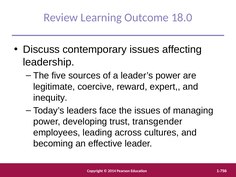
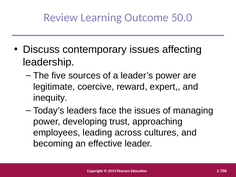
18.0: 18.0 -> 50.0
transgender: transgender -> approaching
